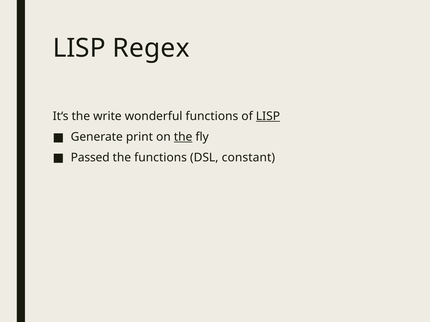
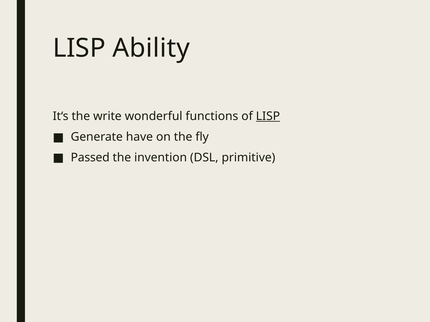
Regex: Regex -> Ability
print: print -> have
the at (183, 137) underline: present -> none
the functions: functions -> invention
constant: constant -> primitive
